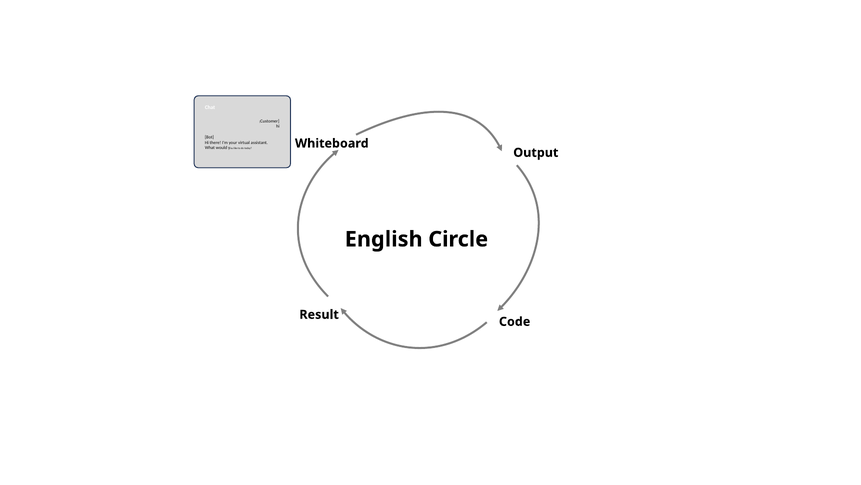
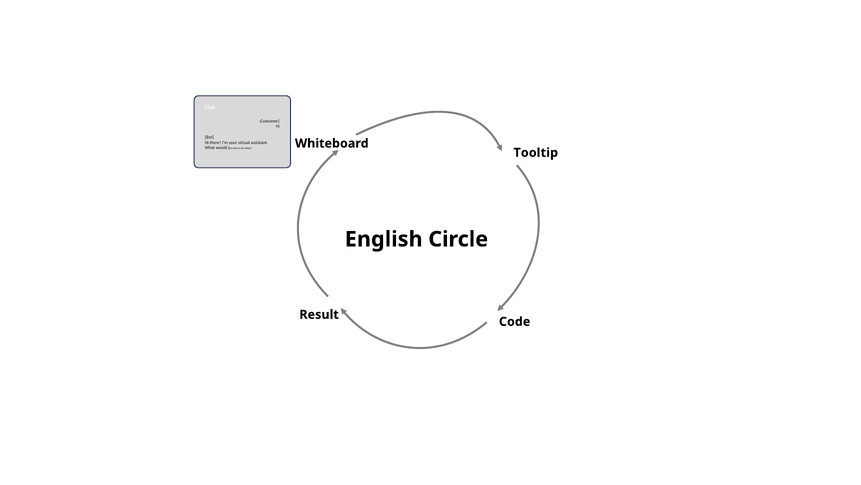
Output: Output -> Tooltip
